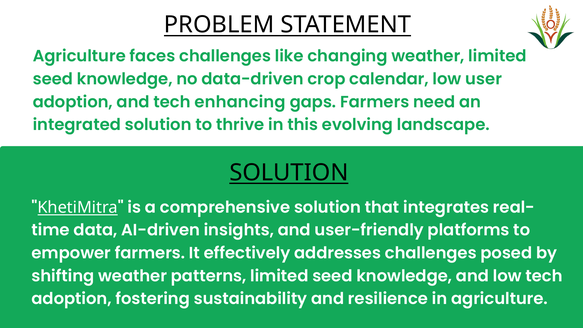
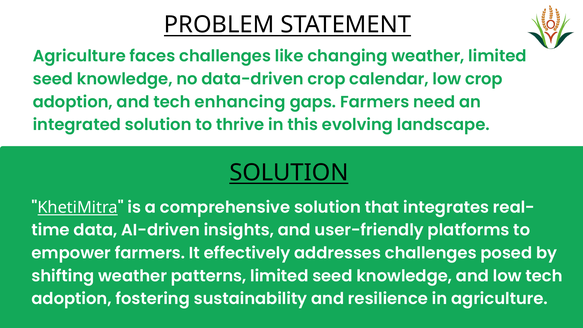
low user: user -> crop
